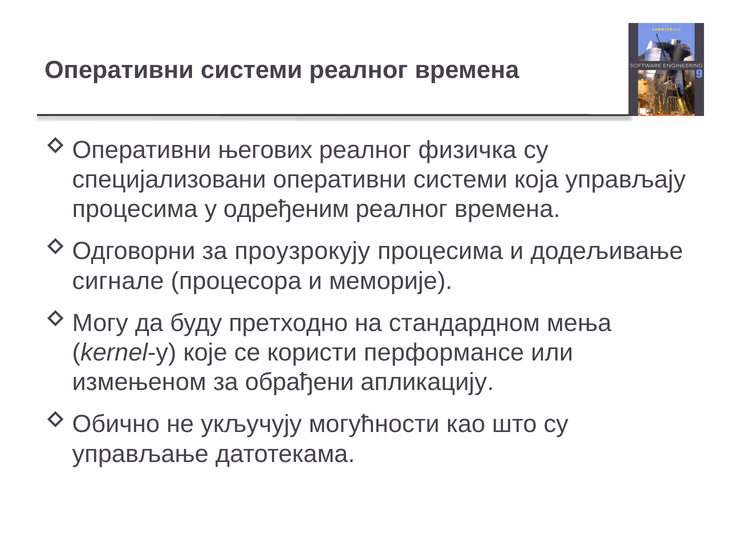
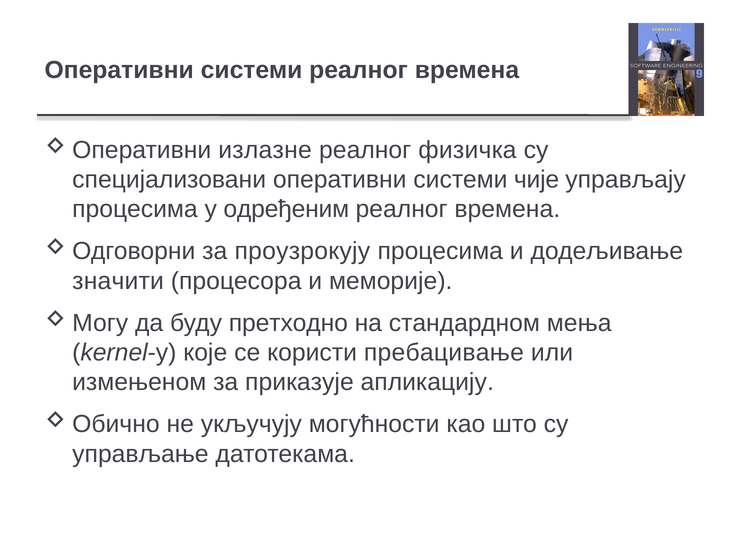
његових: његових -> излазне
која: која -> чије
сигнале: сигнале -> значити
перформансе: перформансе -> пребацивање
обрађени: обрађени -> приказује
